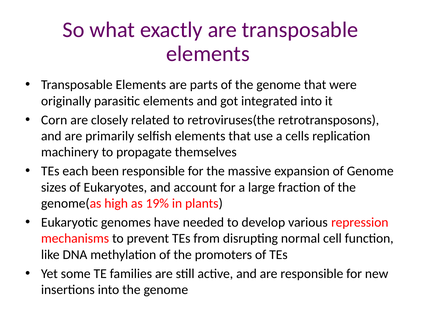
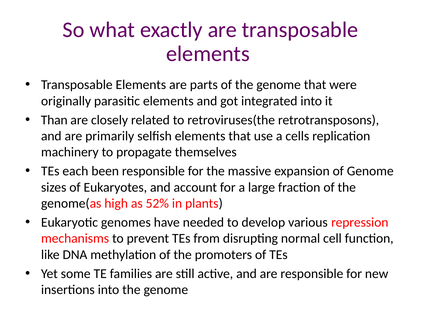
Corn: Corn -> Than
19%: 19% -> 52%
